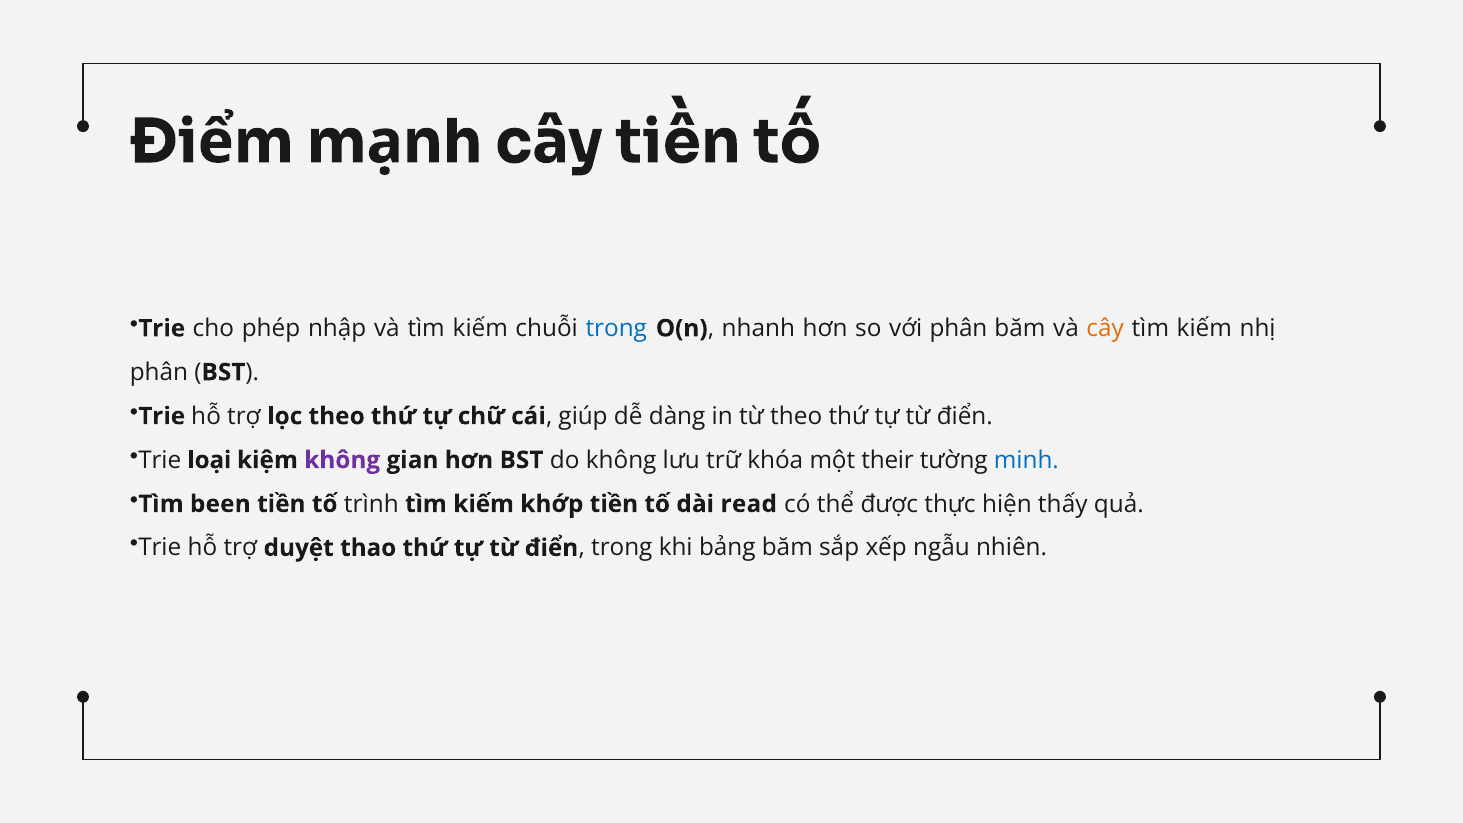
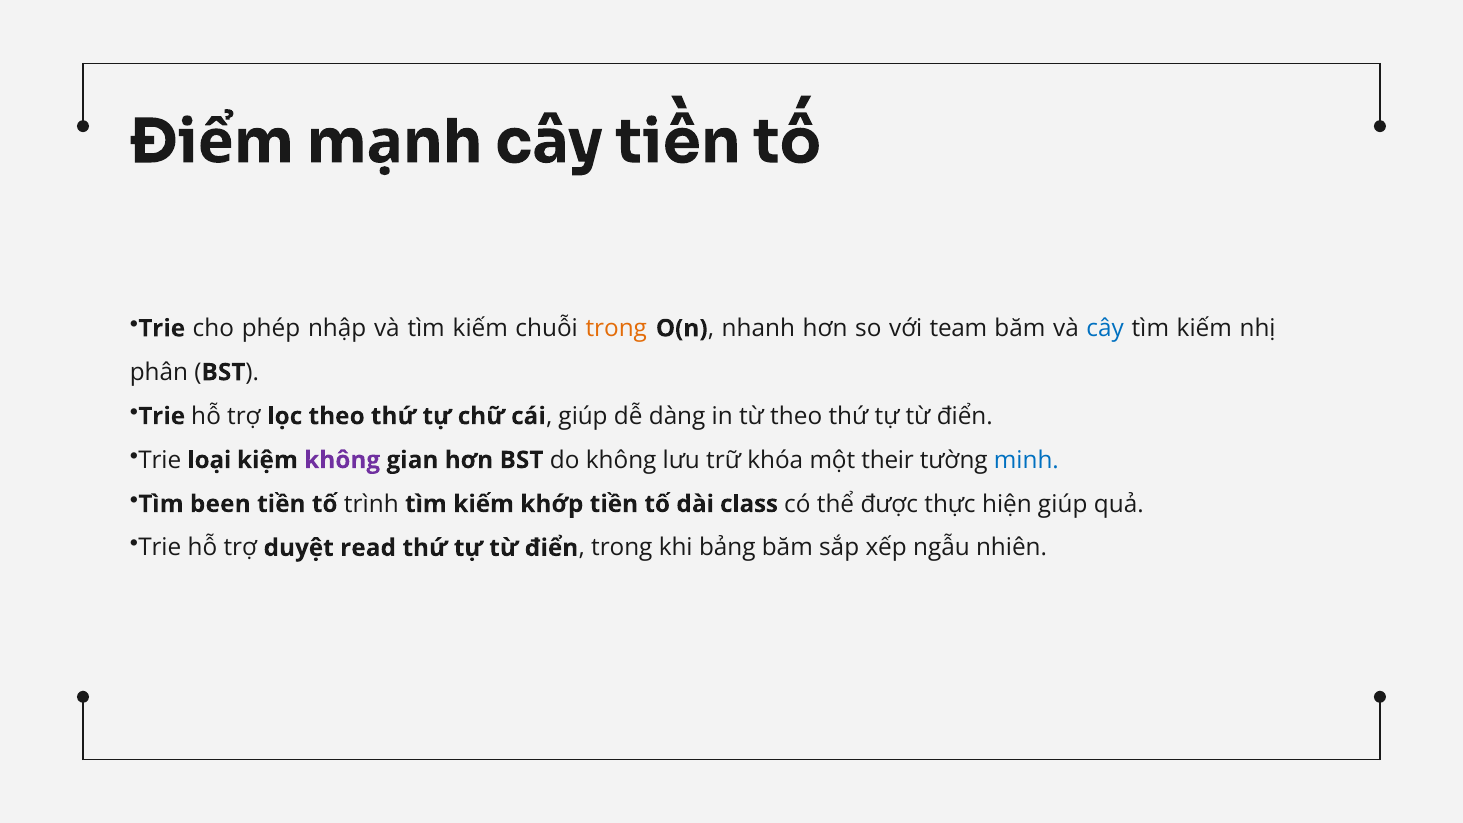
trong at (616, 328) colour: blue -> orange
với phân: phân -> team
cây at (1105, 328) colour: orange -> blue
read: read -> class
hiện thấy: thấy -> giúp
thao: thao -> read
